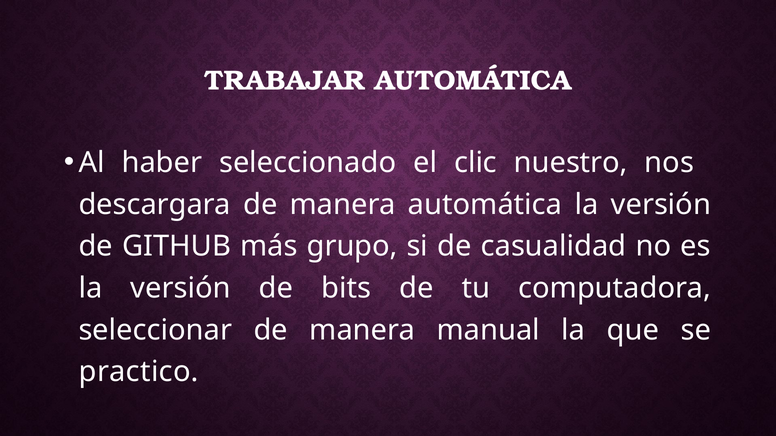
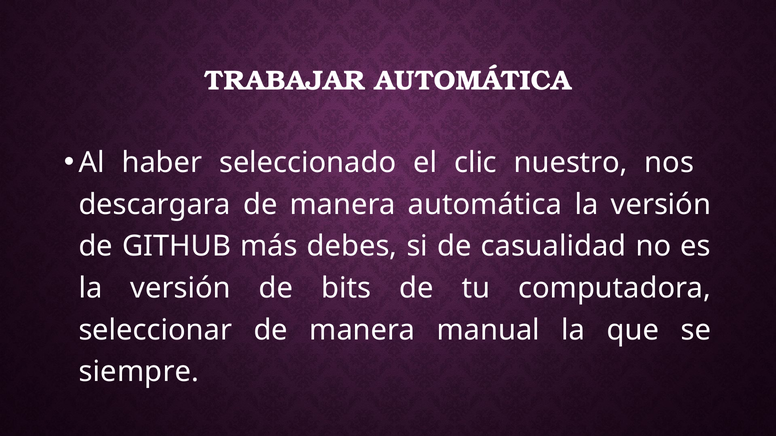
grupo: grupo -> debes
practico: practico -> siempre
